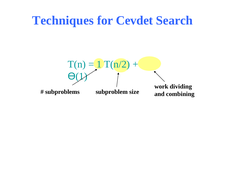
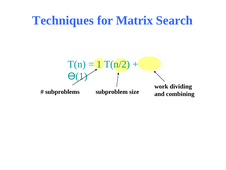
Cevdet: Cevdet -> Matrix
